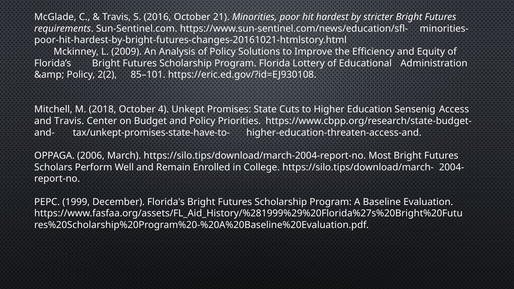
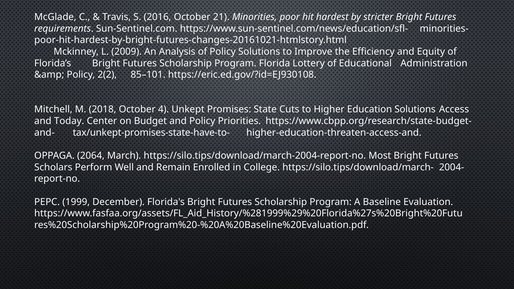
Education Sensenig: Sensenig -> Solutions
and Travis: Travis -> Today
2006: 2006 -> 2064
